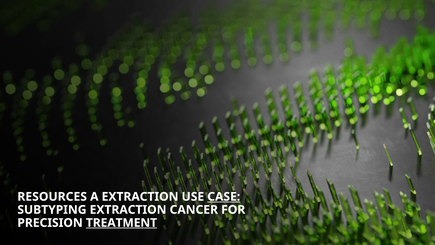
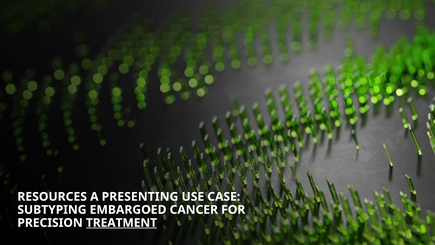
A EXTRACTION: EXTRACTION -> PRESENTING
CASE underline: present -> none
SUBTYPING EXTRACTION: EXTRACTION -> EMBARGOED
